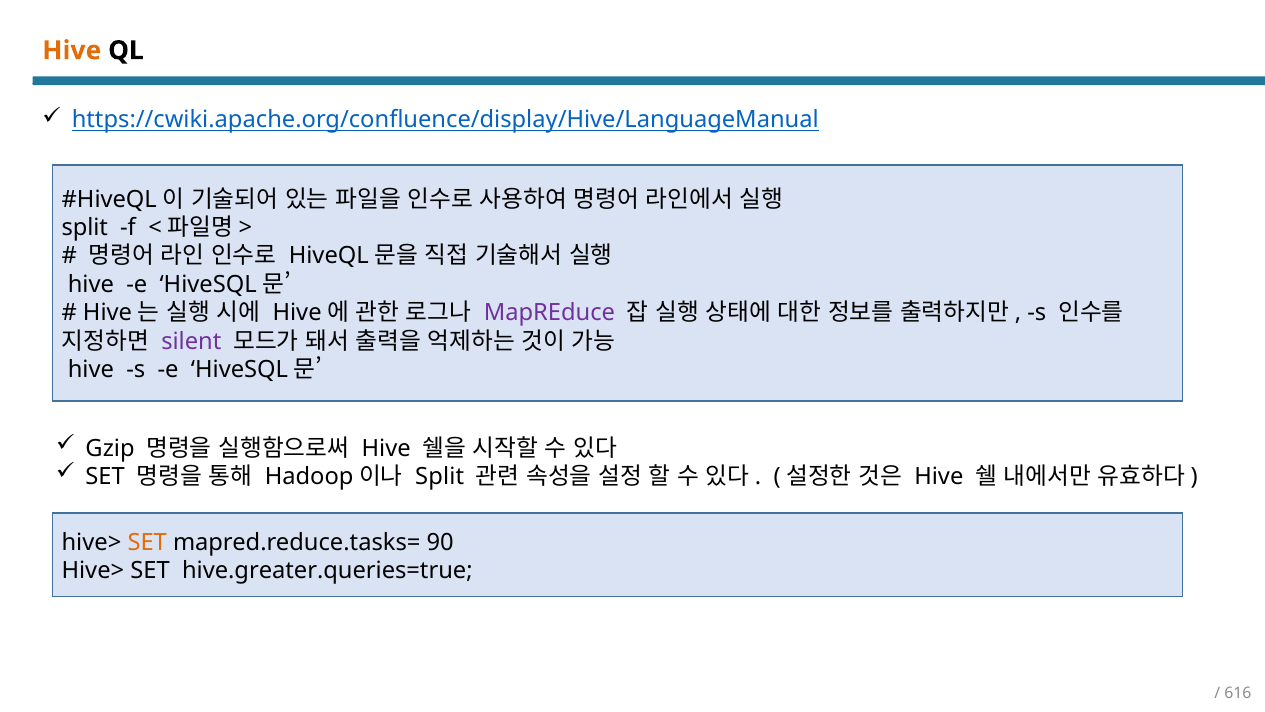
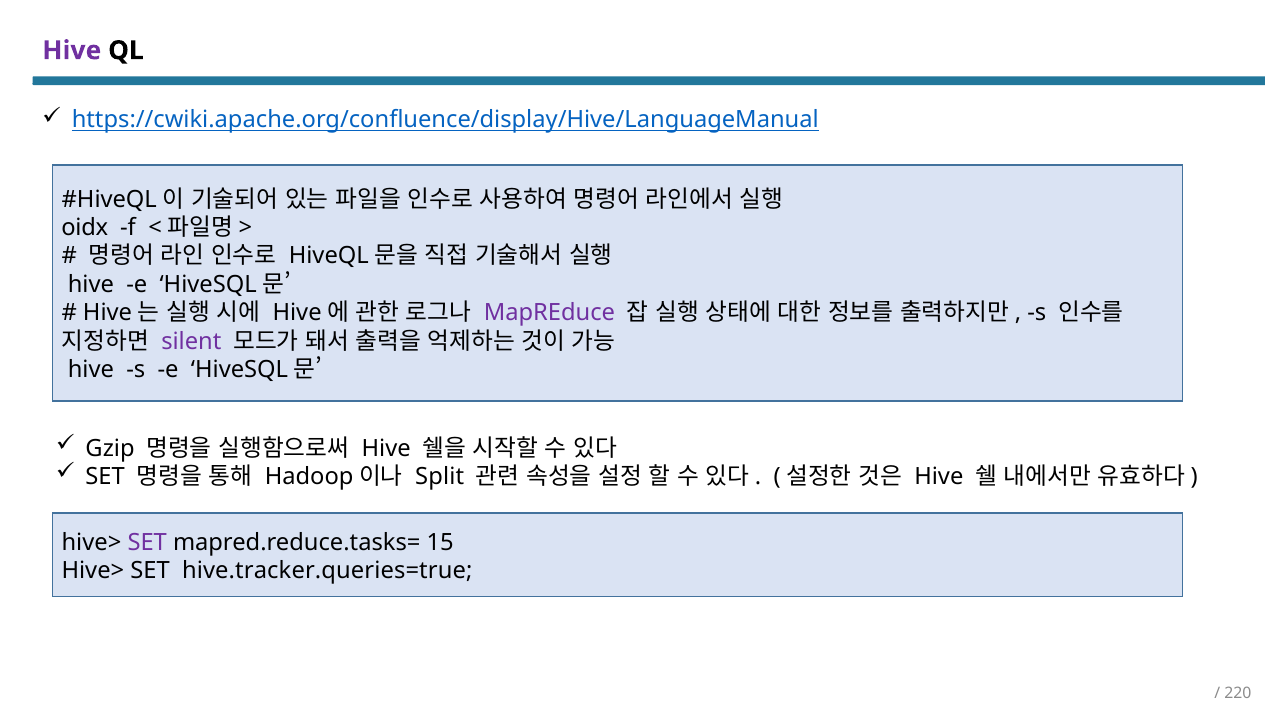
Hive at (72, 51) colour: orange -> purple
split at (85, 228): split -> oidx
SET at (147, 542) colour: orange -> purple
90: 90 -> 15
hive.greater.queries=true: hive.greater.queries=true -> hive.tracker.queries=true
616: 616 -> 220
